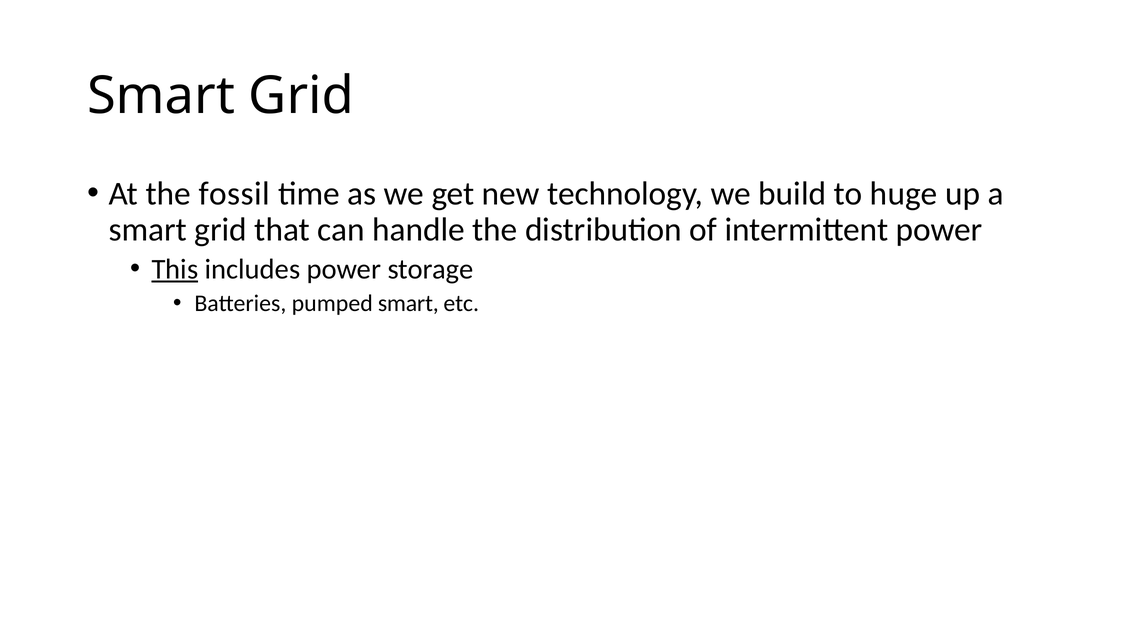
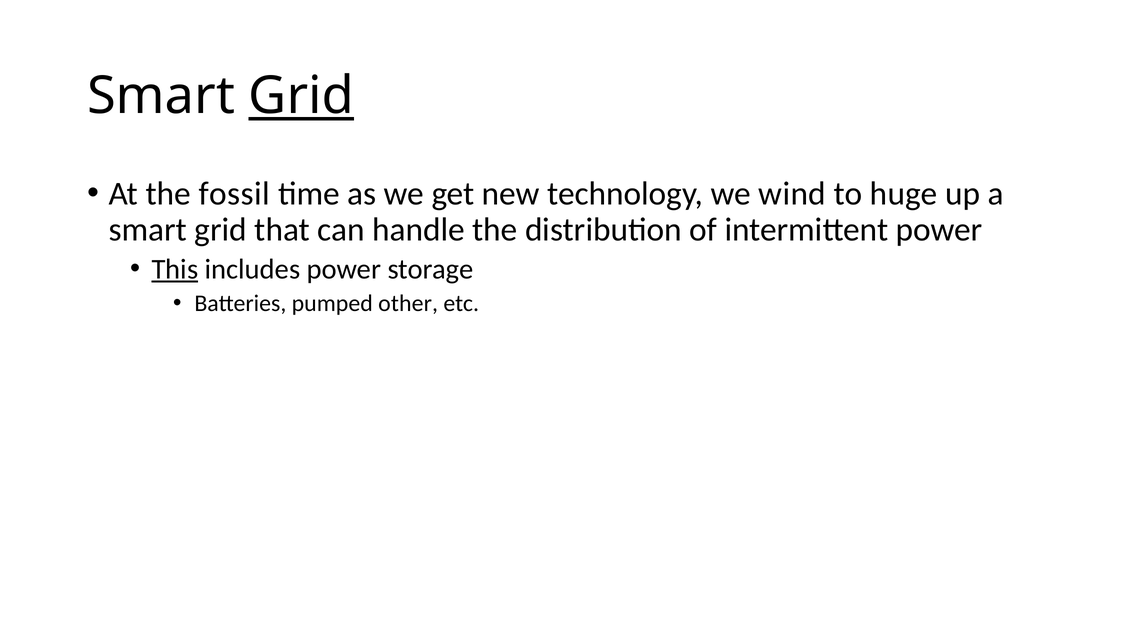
Grid at (301, 96) underline: none -> present
build: build -> wind
pumped smart: smart -> other
